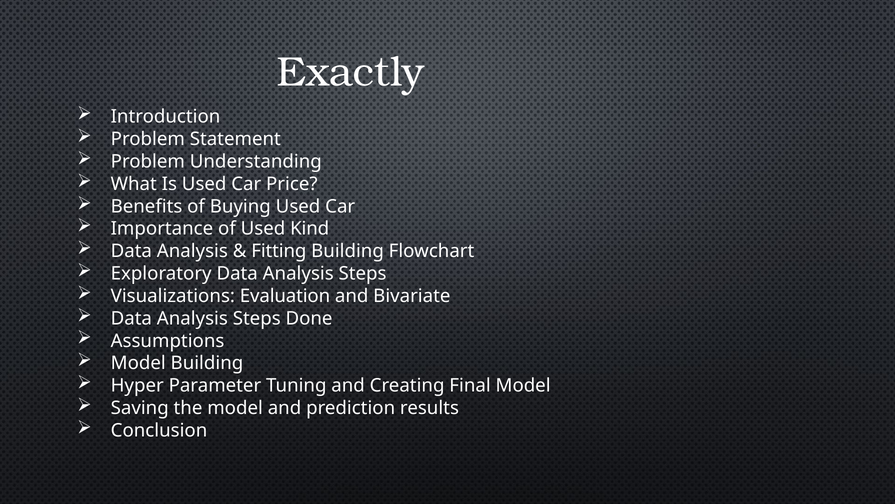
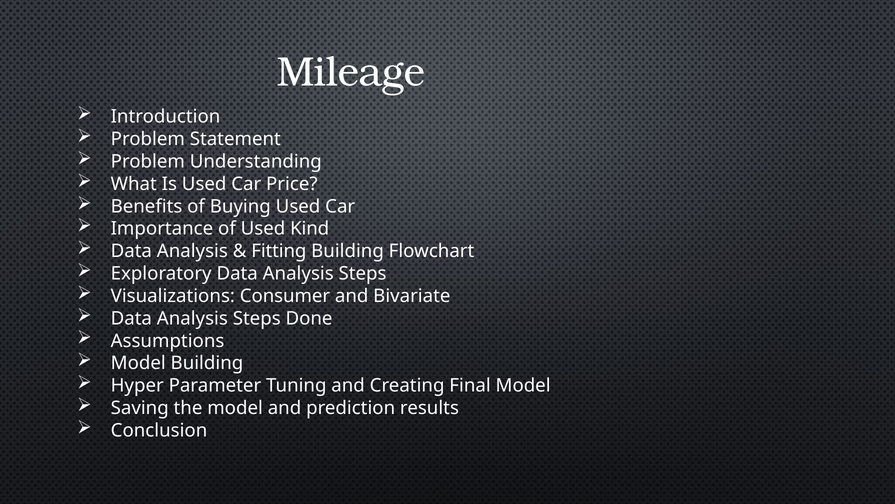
Exactly: Exactly -> Mileage
Evaluation: Evaluation -> Consumer
